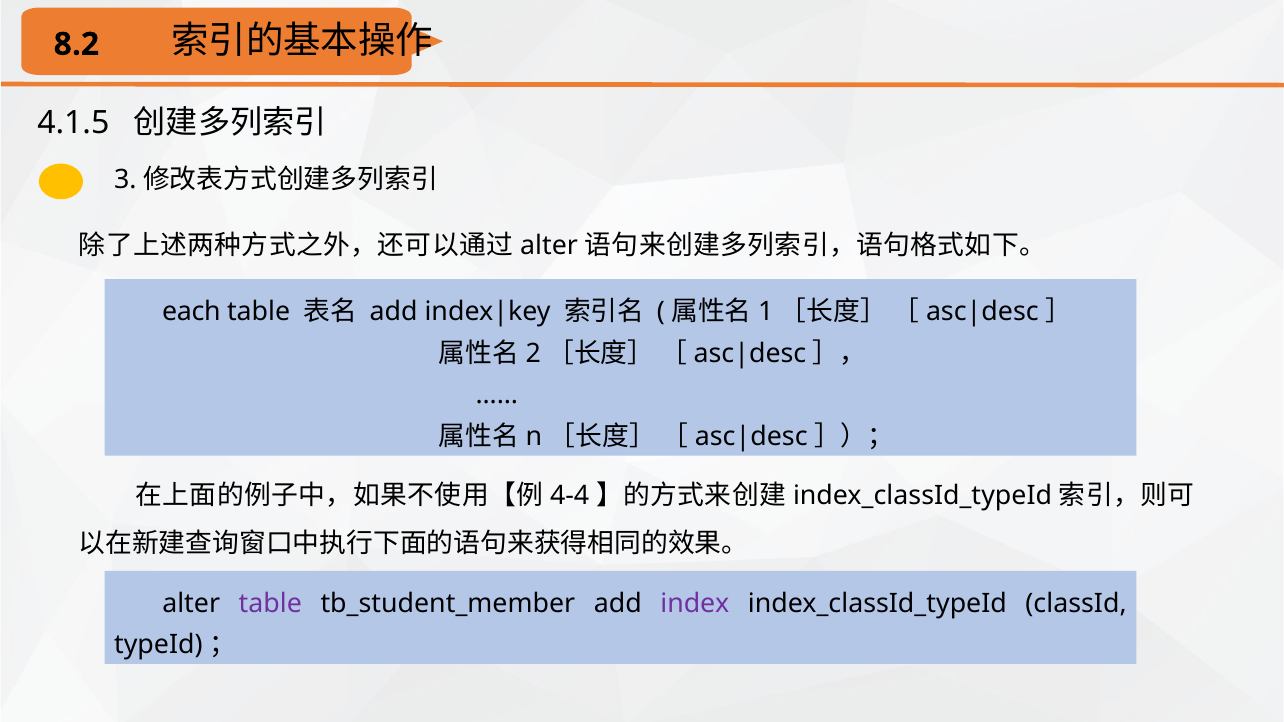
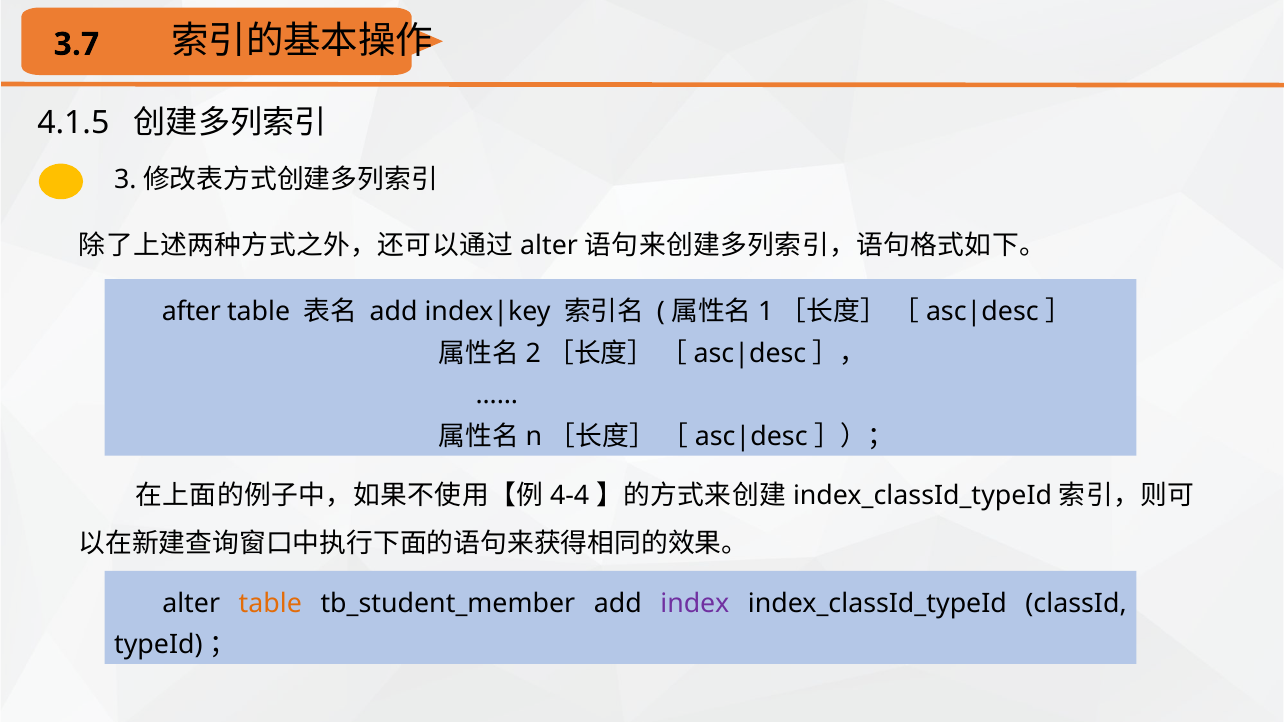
8.2: 8.2 -> 3.7
each: each -> after
table at (270, 603) colour: purple -> orange
